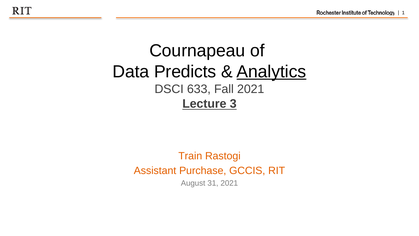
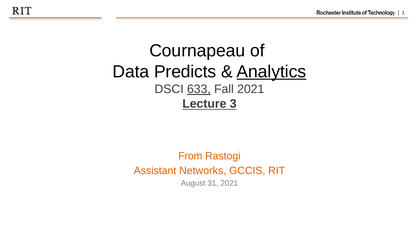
633 underline: none -> present
Train: Train -> From
Purchase: Purchase -> Networks
